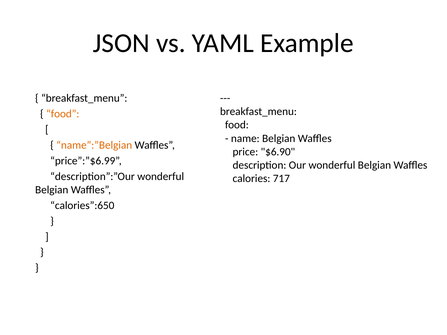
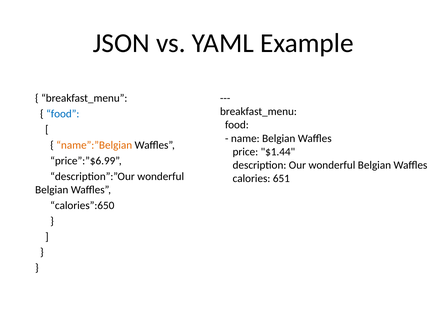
food at (63, 114) colour: orange -> blue
$6.90: $6.90 -> $1.44
717: 717 -> 651
